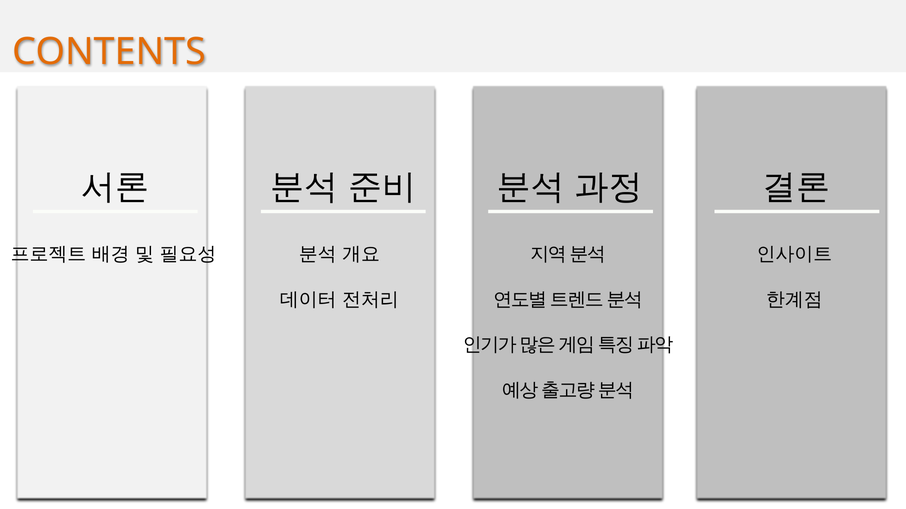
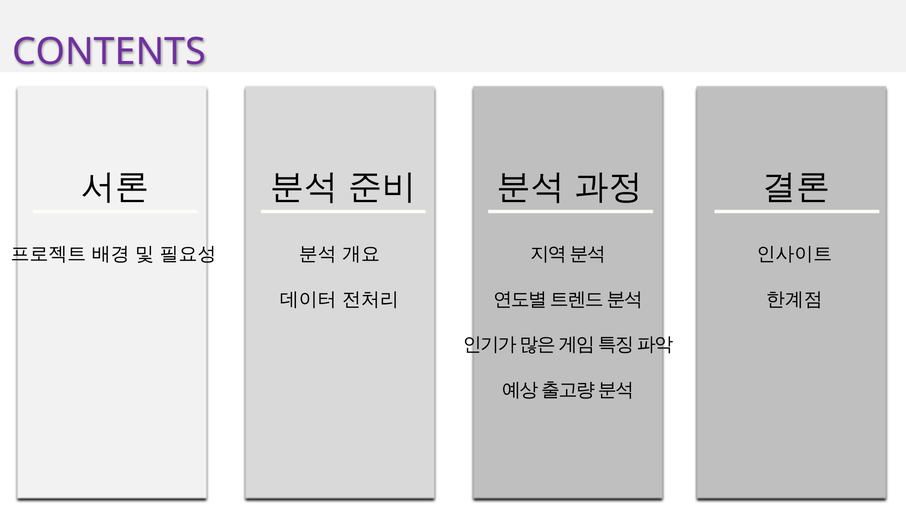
CONTENTS colour: orange -> purple
